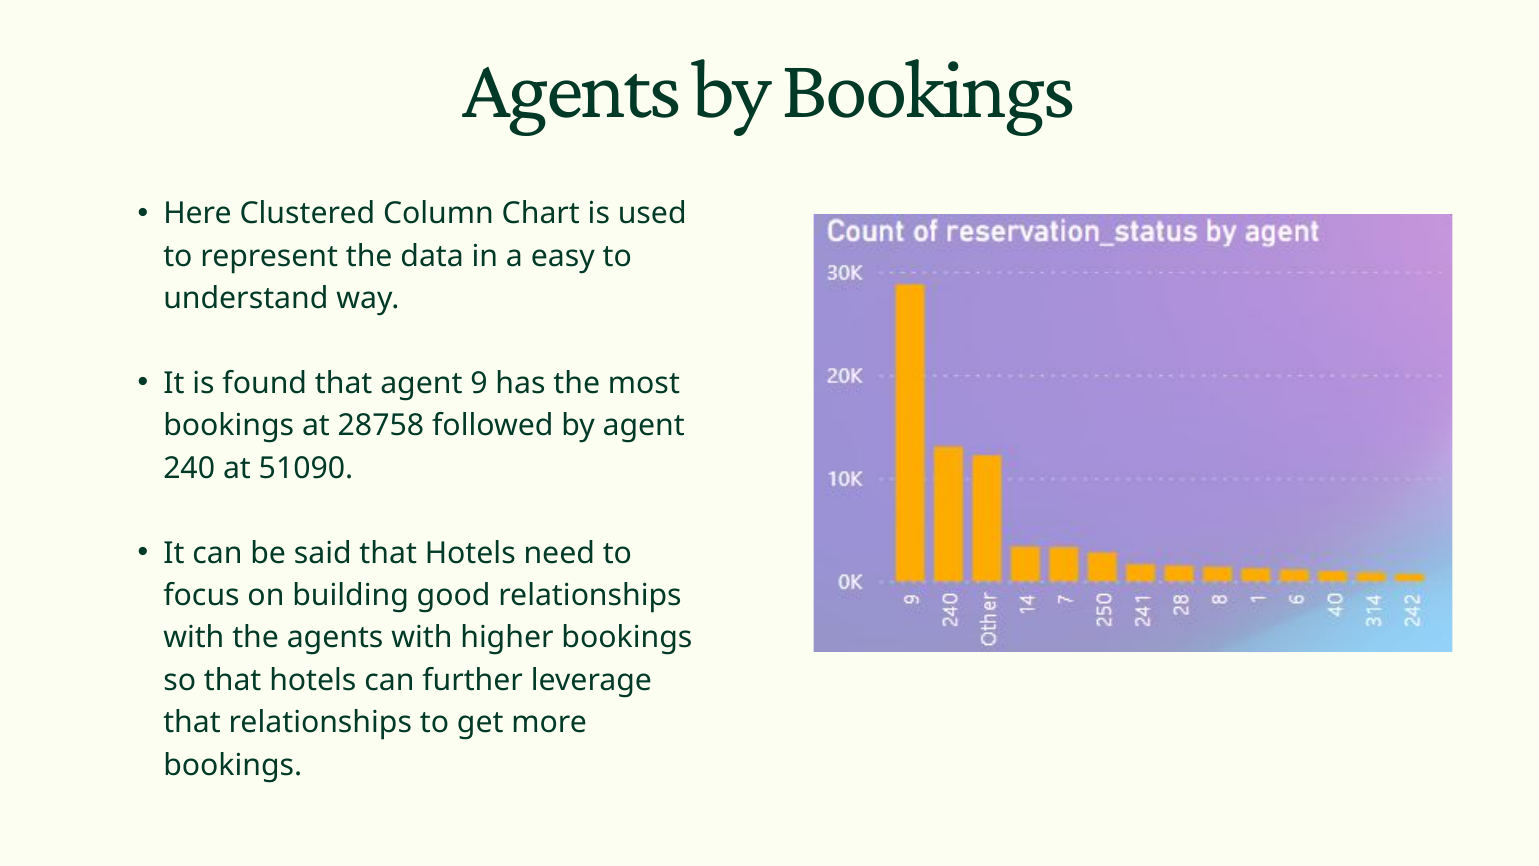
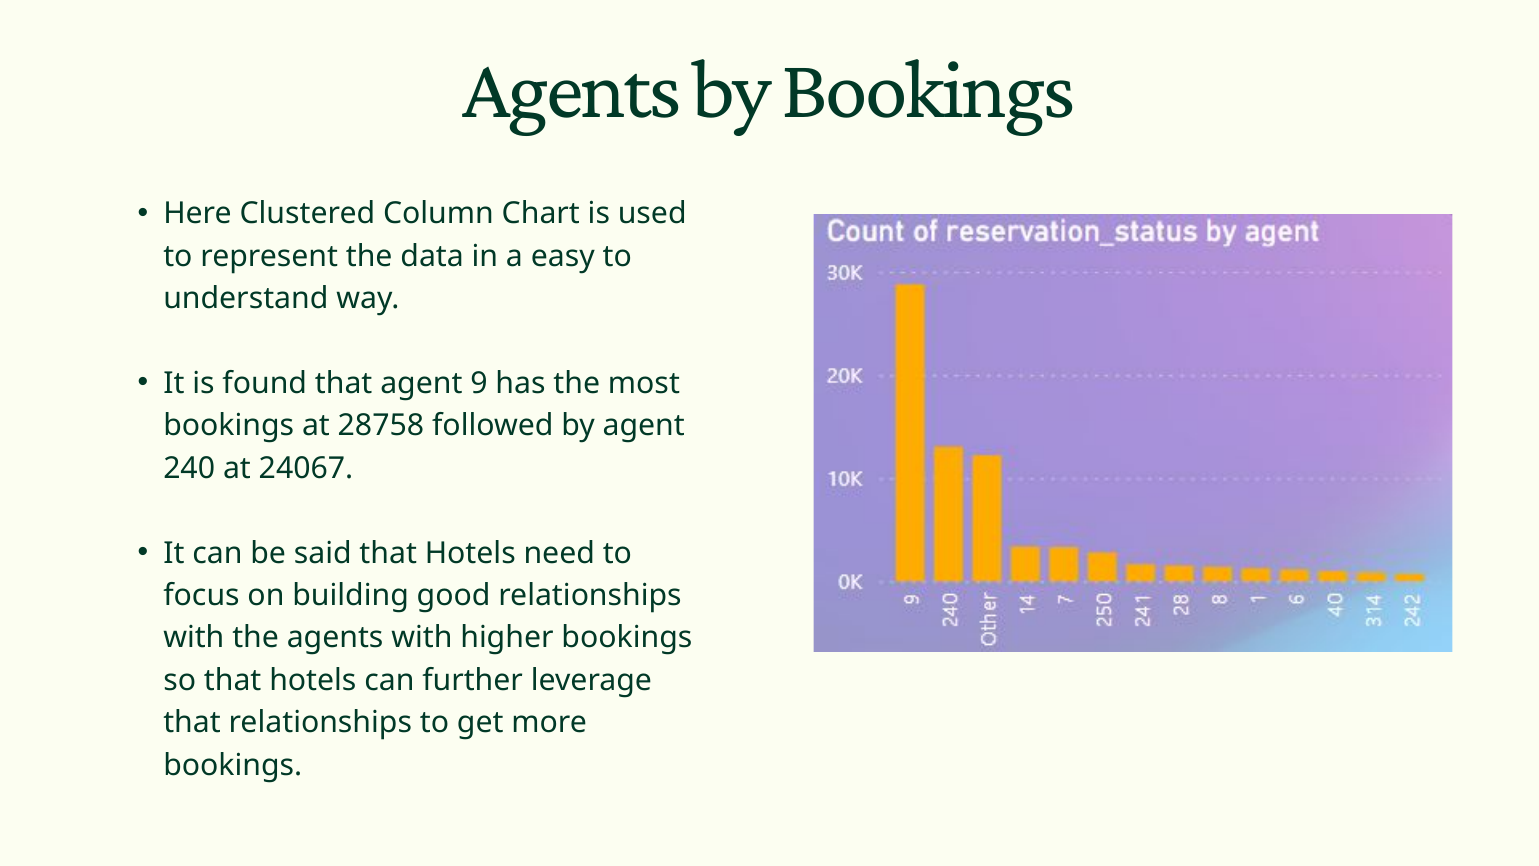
51090: 51090 -> 24067
